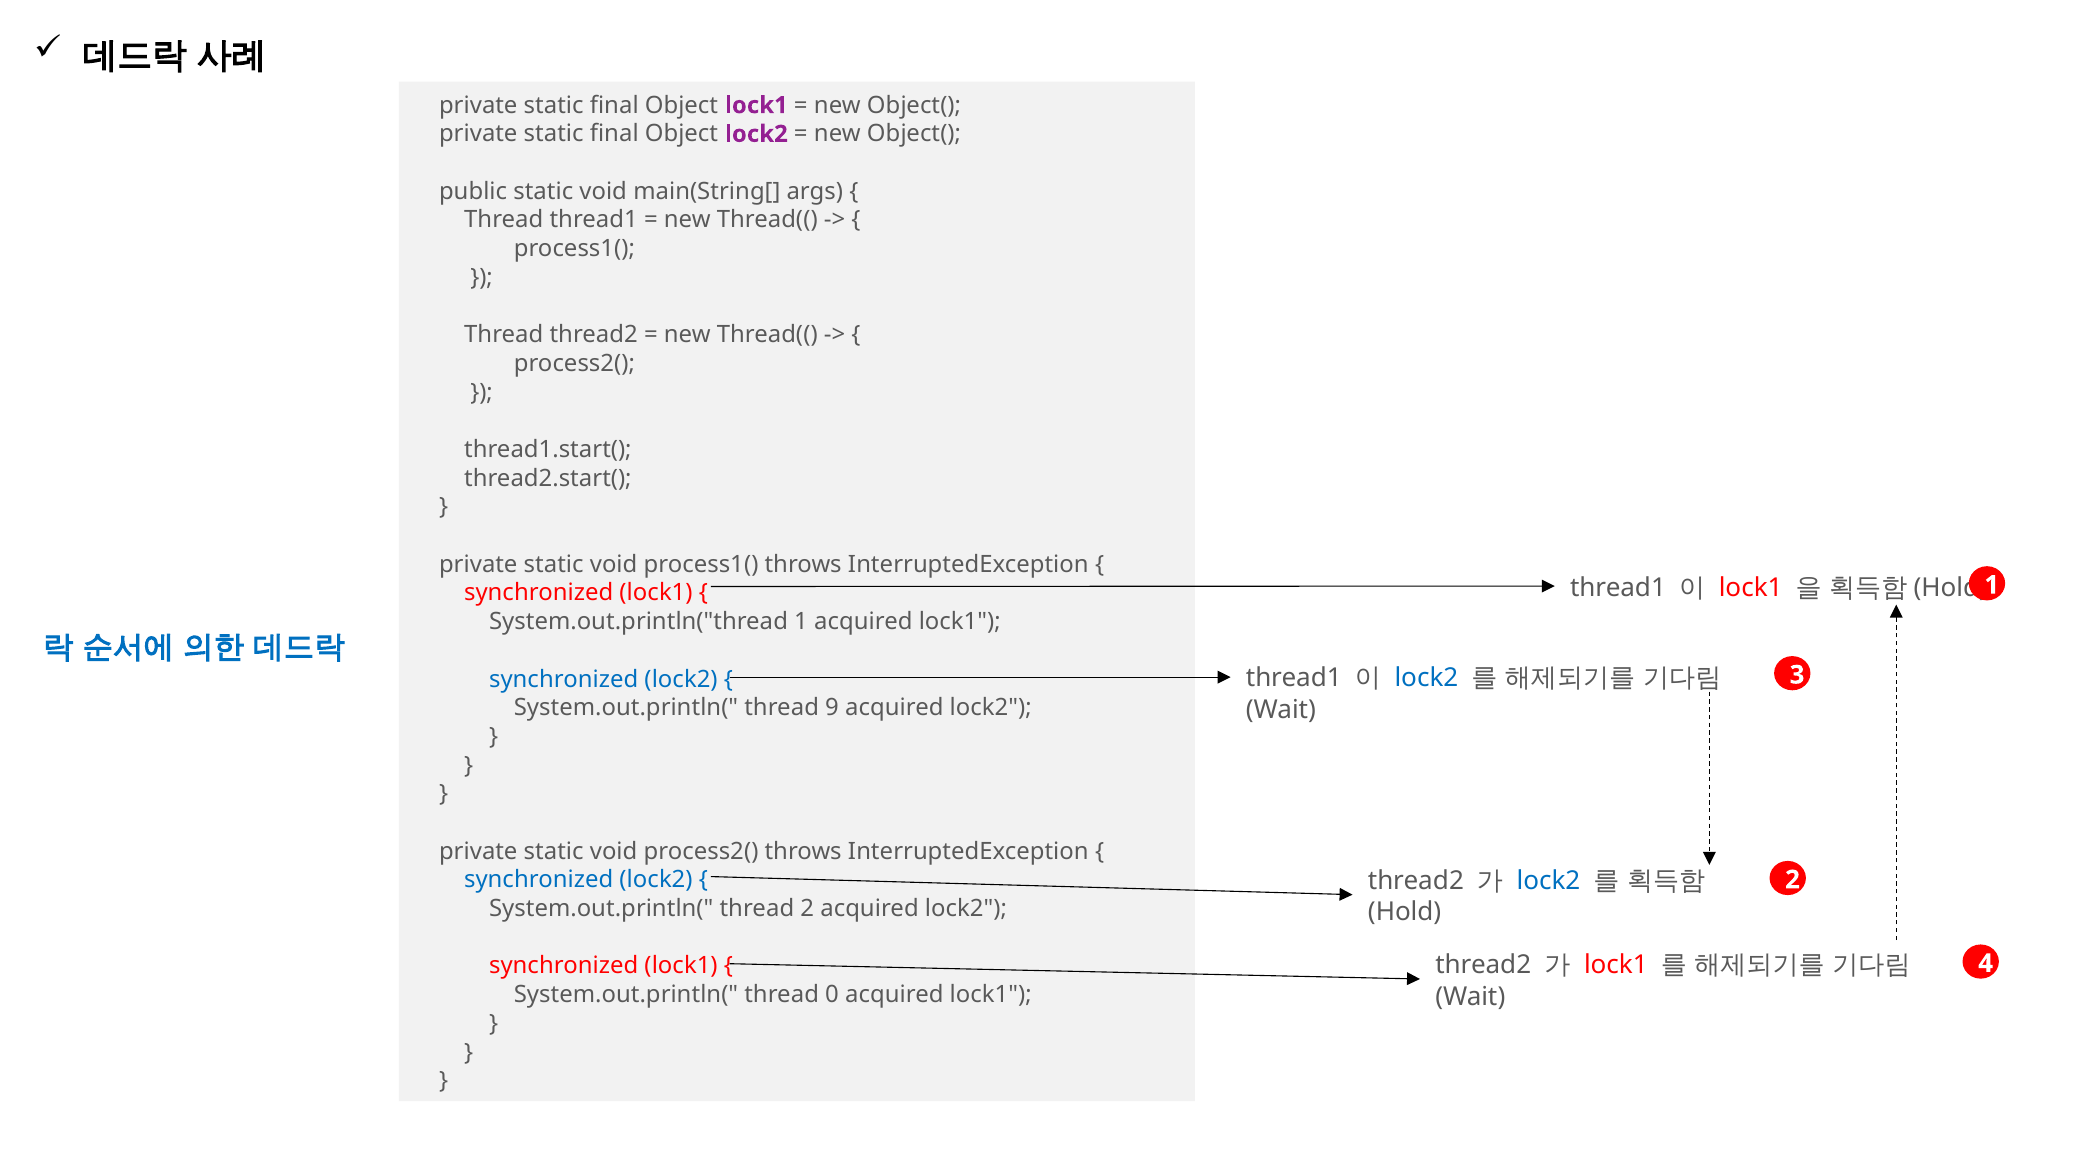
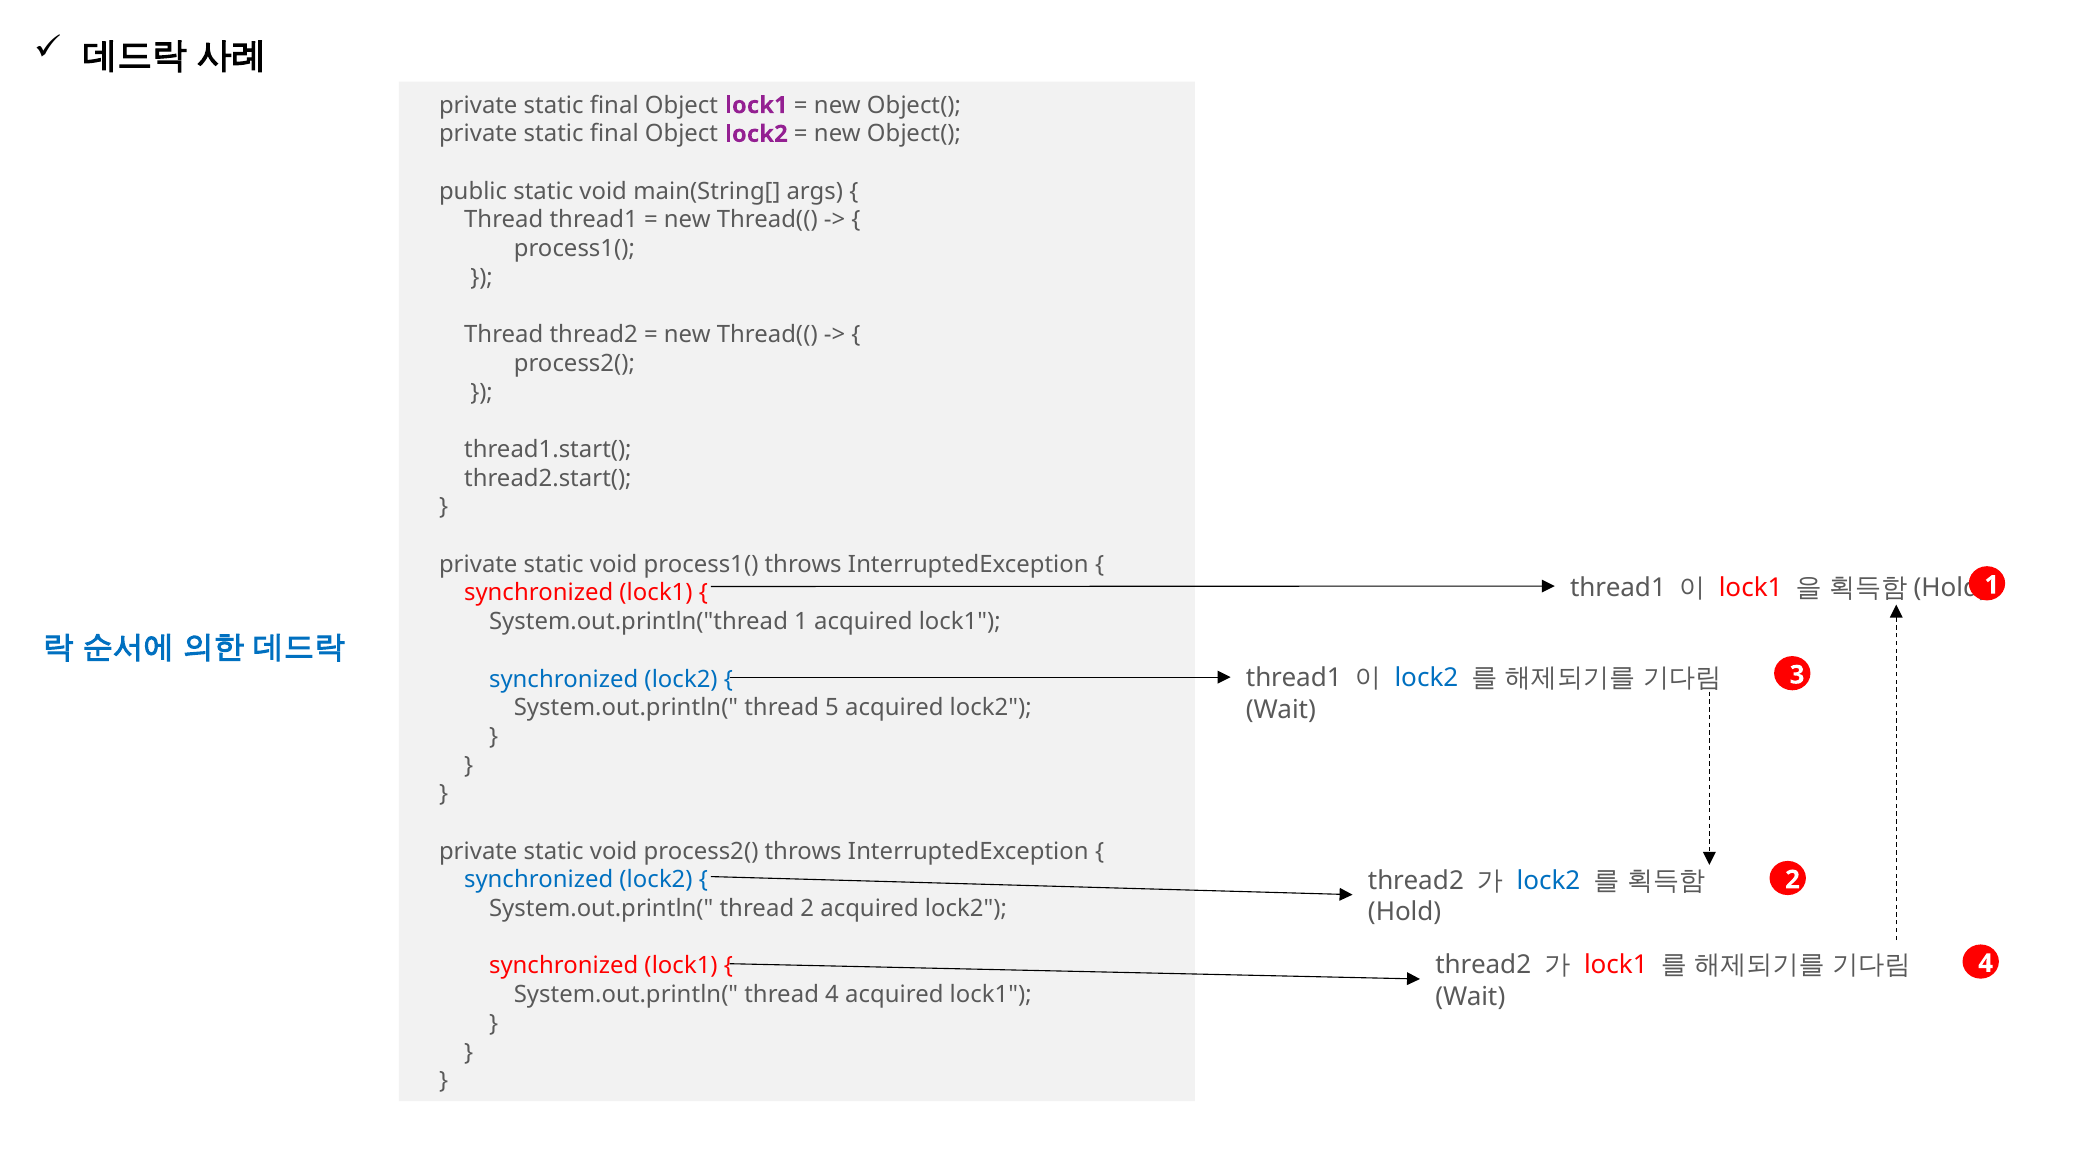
9: 9 -> 5
thread 0: 0 -> 4
